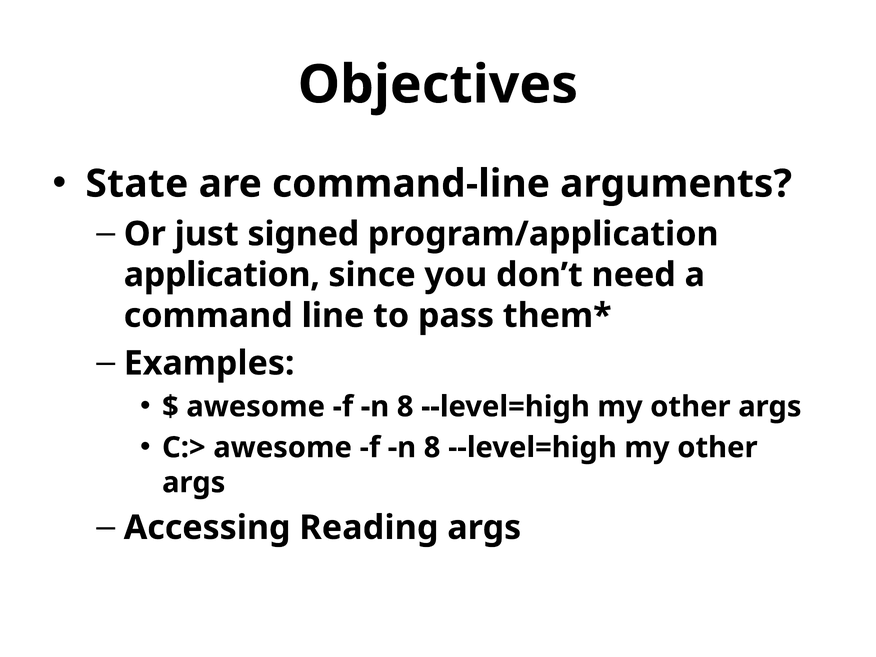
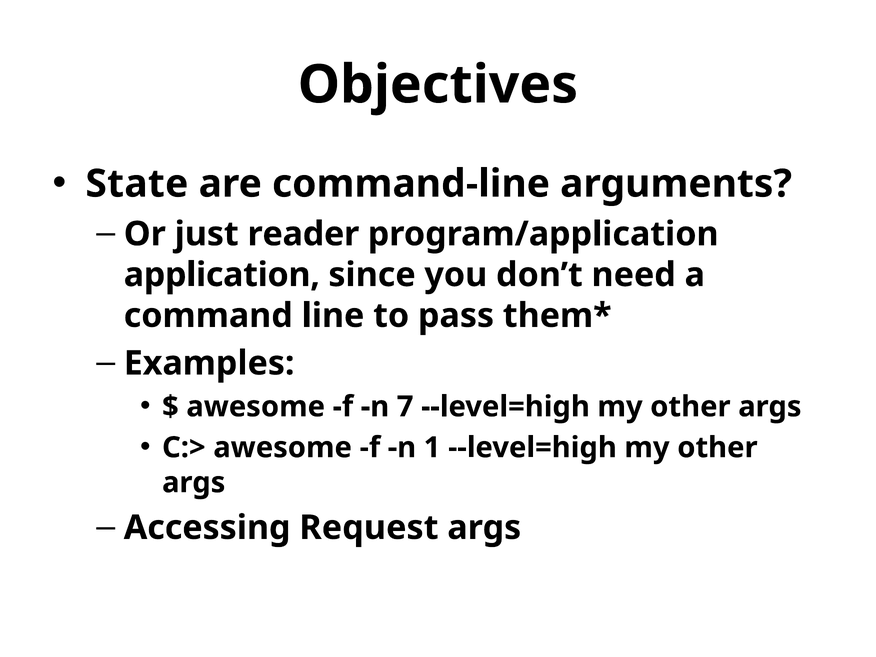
signed: signed -> reader
8 at (405, 407): 8 -> 7
8 at (432, 448): 8 -> 1
Reading: Reading -> Request
